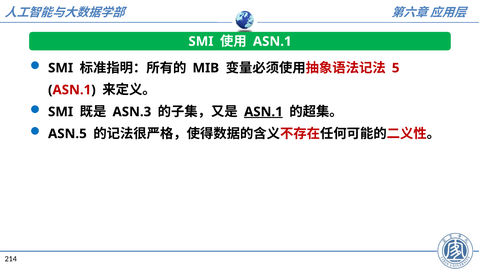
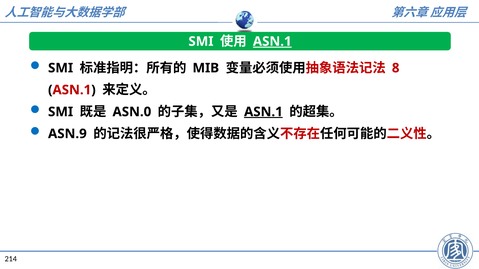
ASN.1 at (272, 41) underline: none -> present
5: 5 -> 8
ASN.3: ASN.3 -> ASN.0
ASN.5: ASN.5 -> ASN.9
